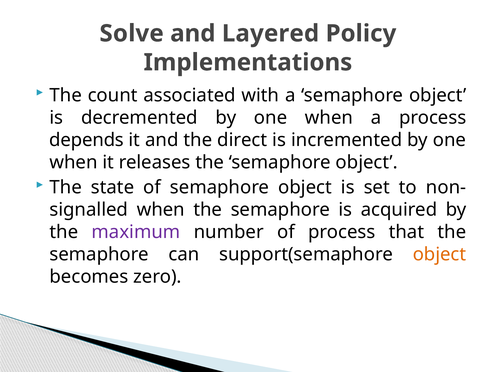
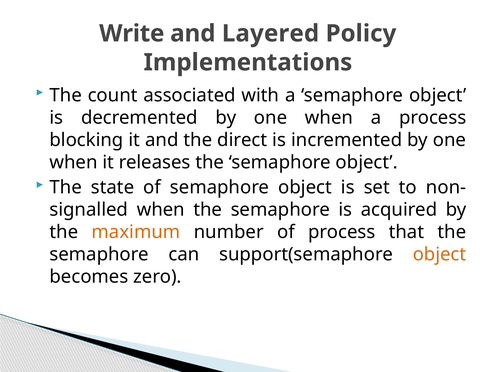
Solve: Solve -> Write
depends: depends -> blocking
maximum colour: purple -> orange
